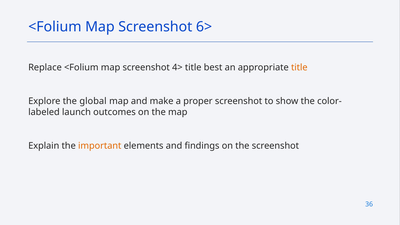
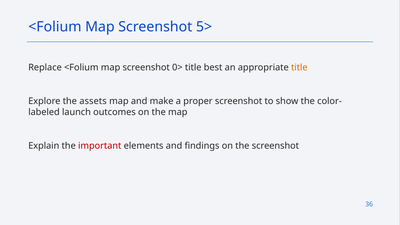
6>: 6> -> 5>
4>: 4> -> 0>
global: global -> assets
important colour: orange -> red
